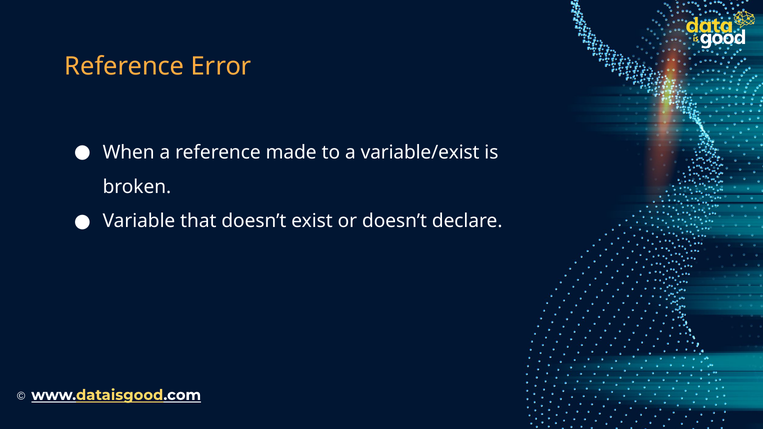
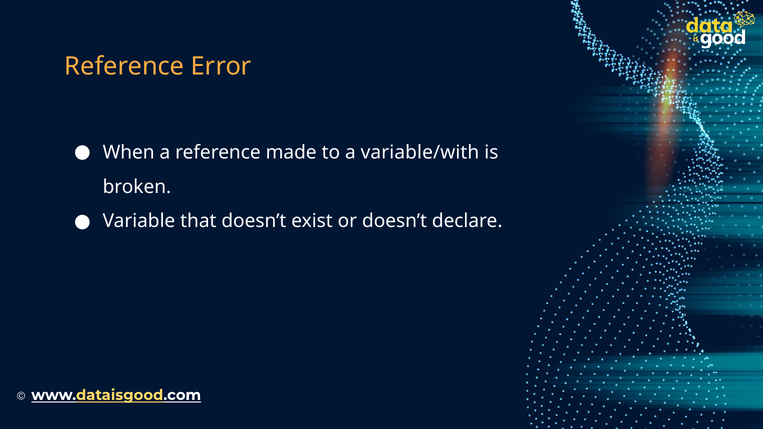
variable/exist: variable/exist -> variable/with
